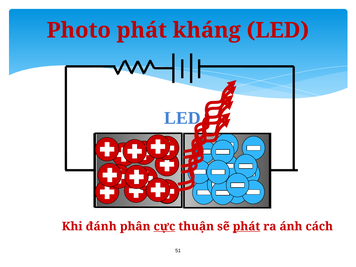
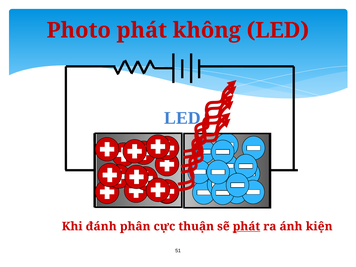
kháng: kháng -> không
cực underline: present -> none
cách: cách -> kiện
